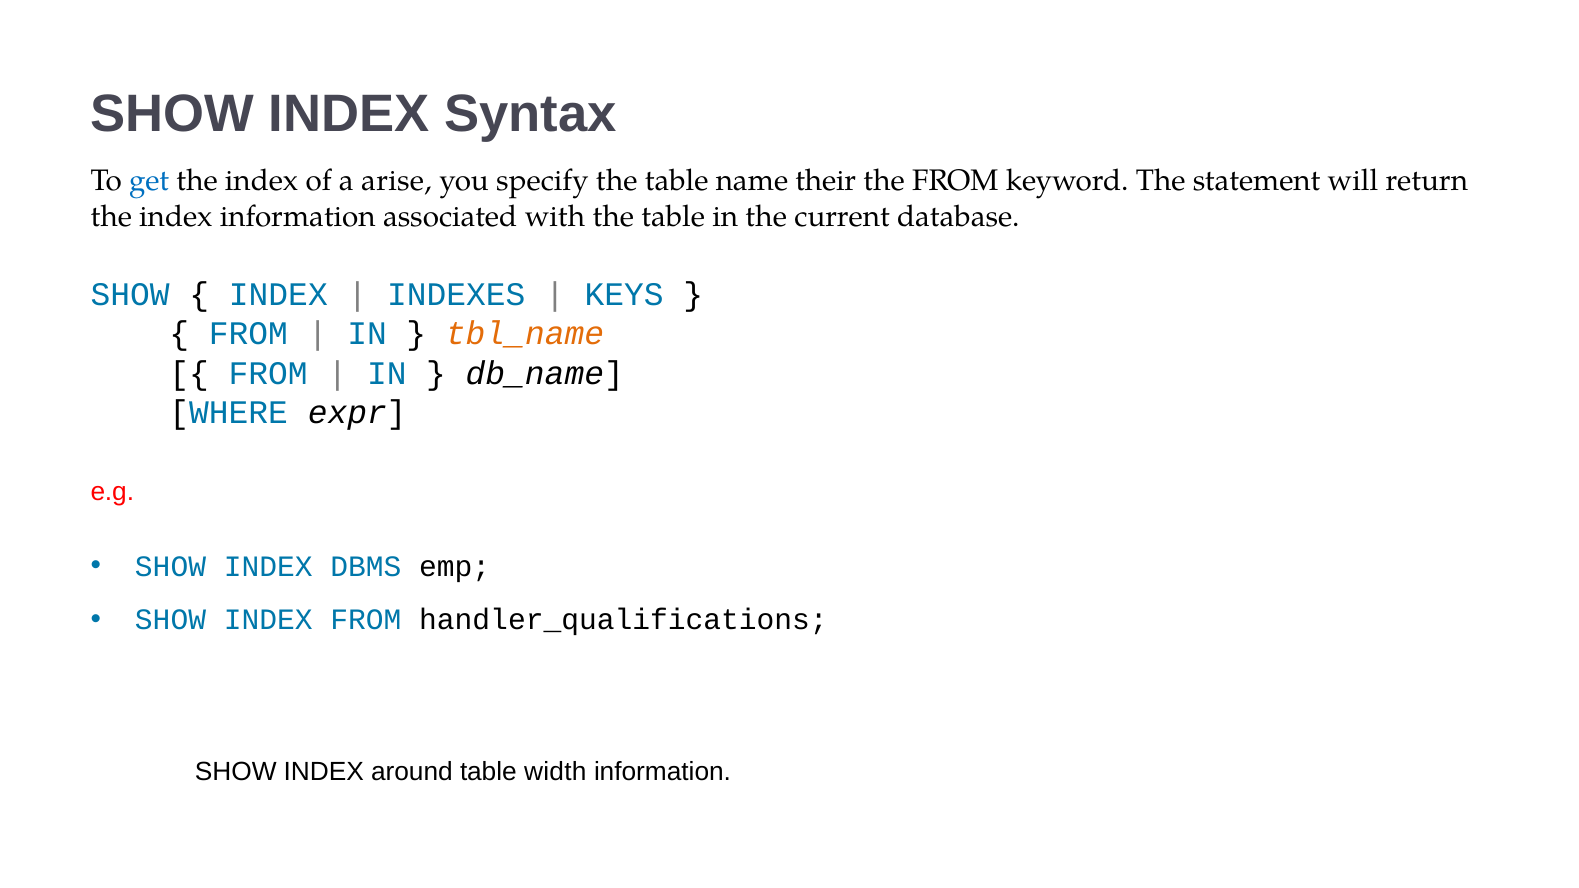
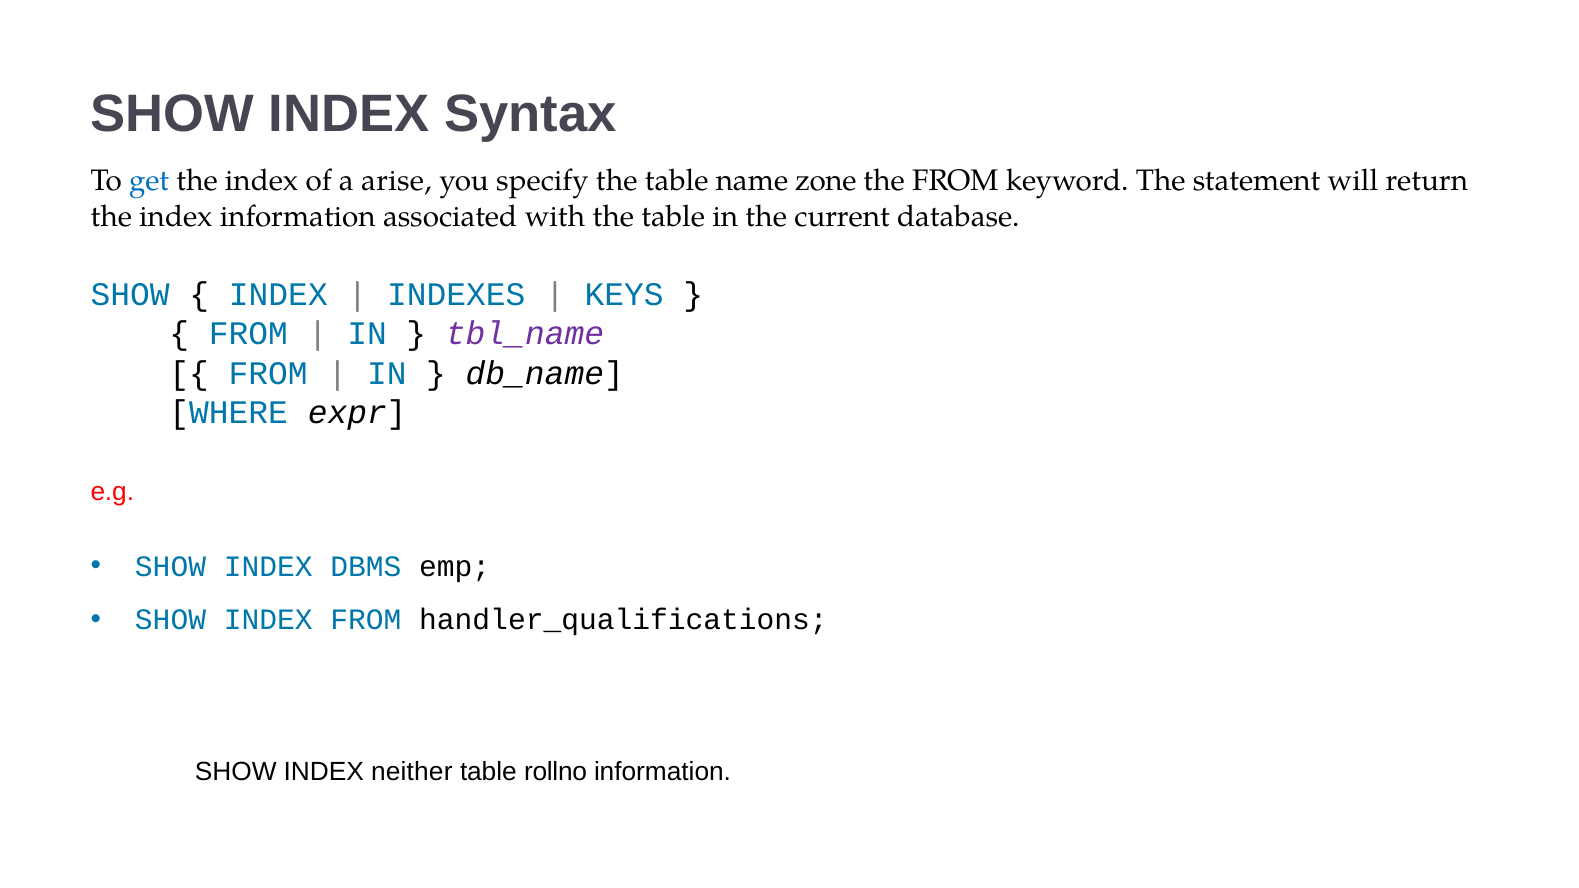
their: their -> zone
tbl_name colour: orange -> purple
around: around -> neither
width: width -> rollno
